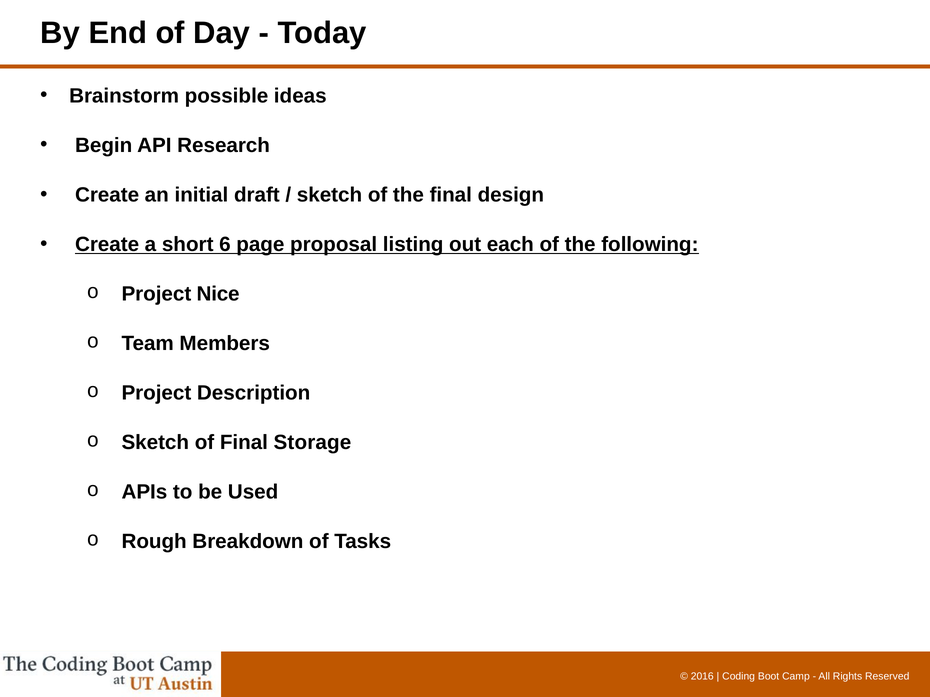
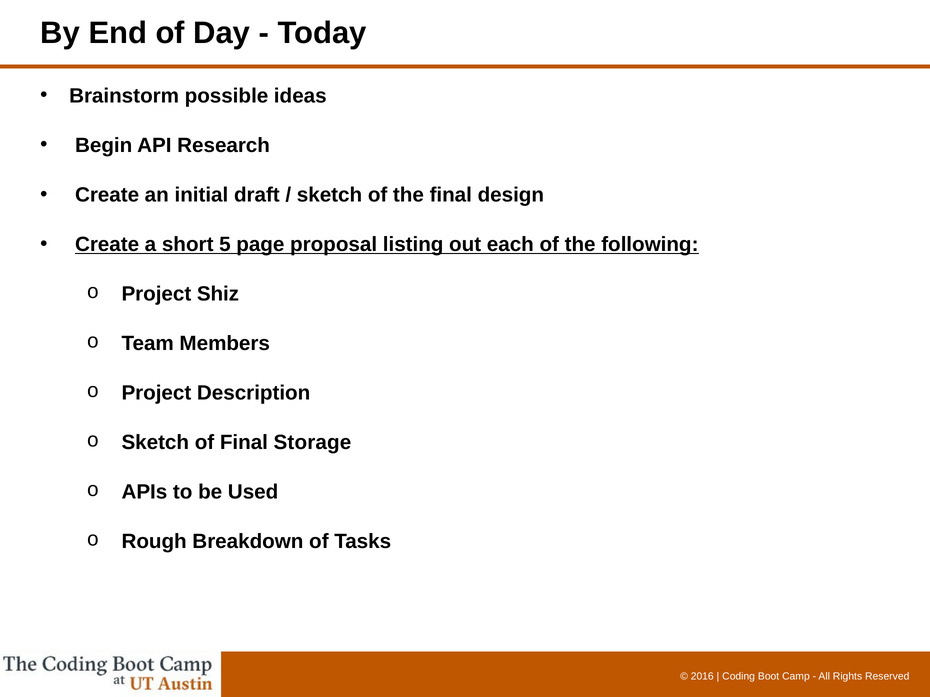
6: 6 -> 5
Nice: Nice -> Shiz
